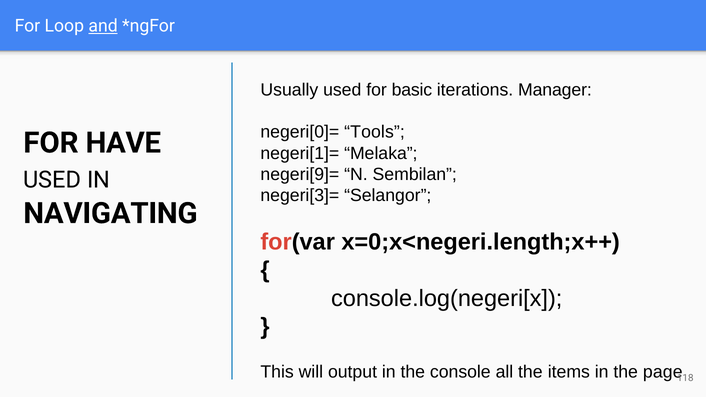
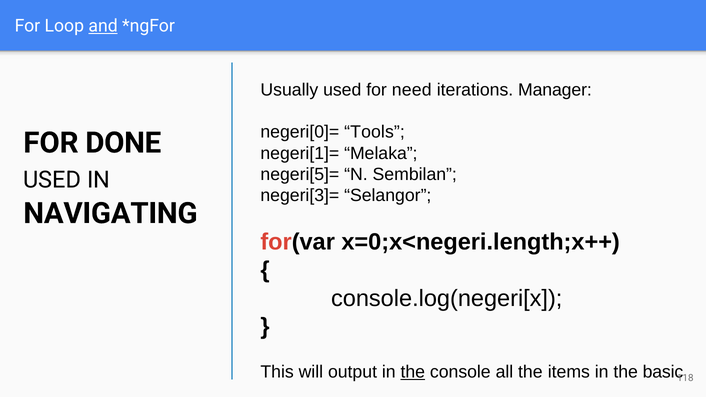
basic: basic -> need
HAVE: HAVE -> DONE
negeri[9]=: negeri[9]= -> negeri[5]=
the at (413, 372) underline: none -> present
page: page -> basic
